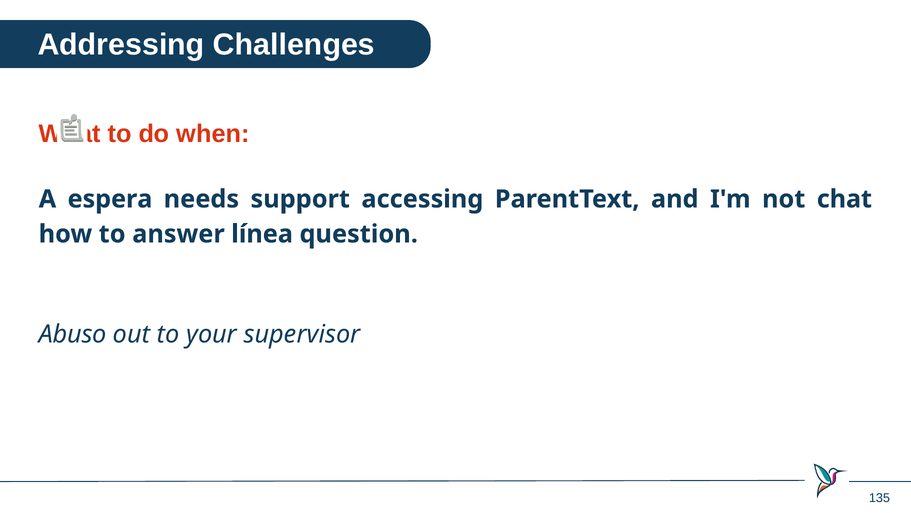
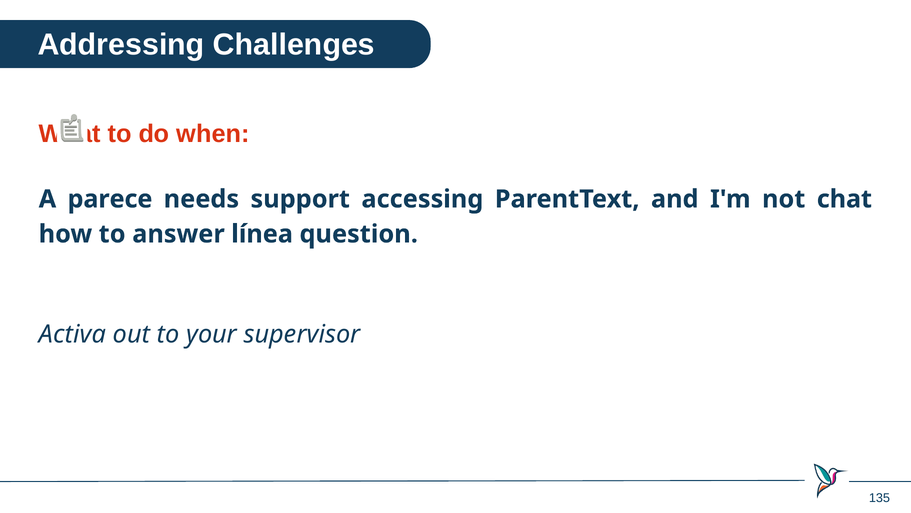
espera: espera -> parece
Abuso: Abuso -> Activa
